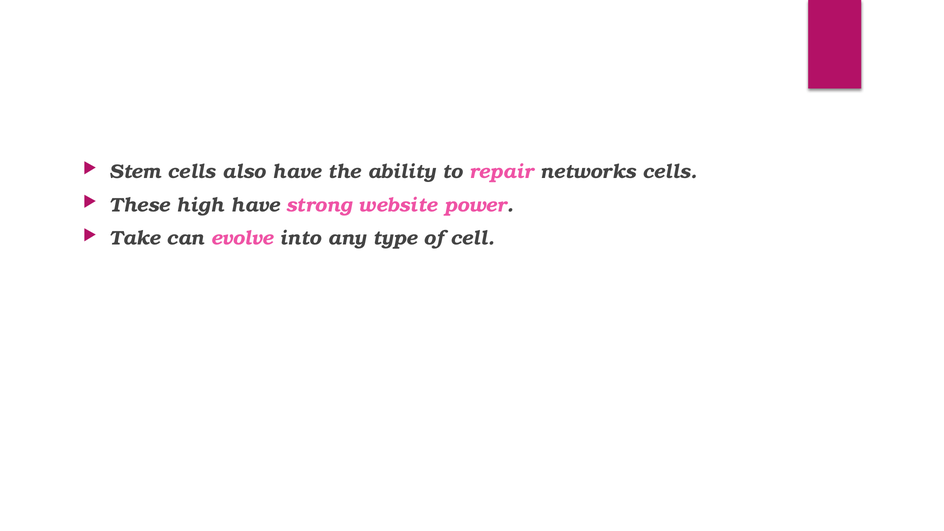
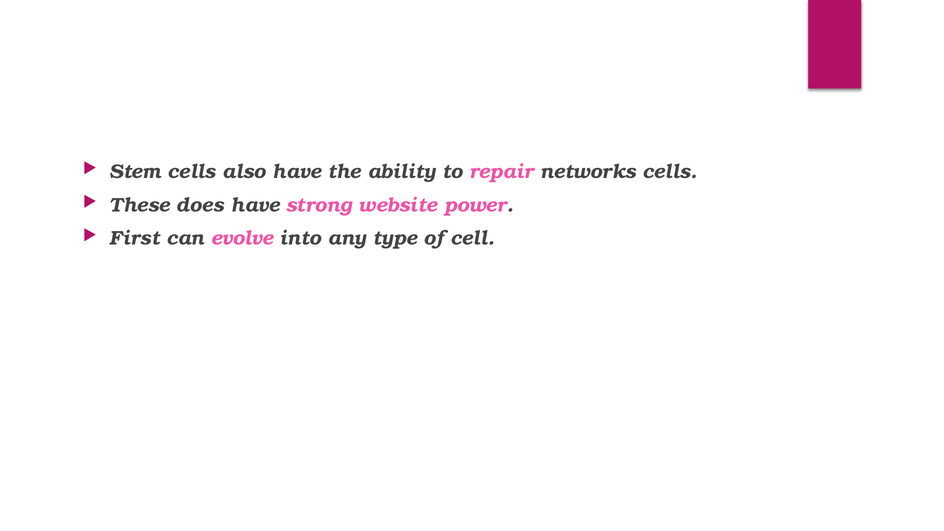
high: high -> does
Take: Take -> First
